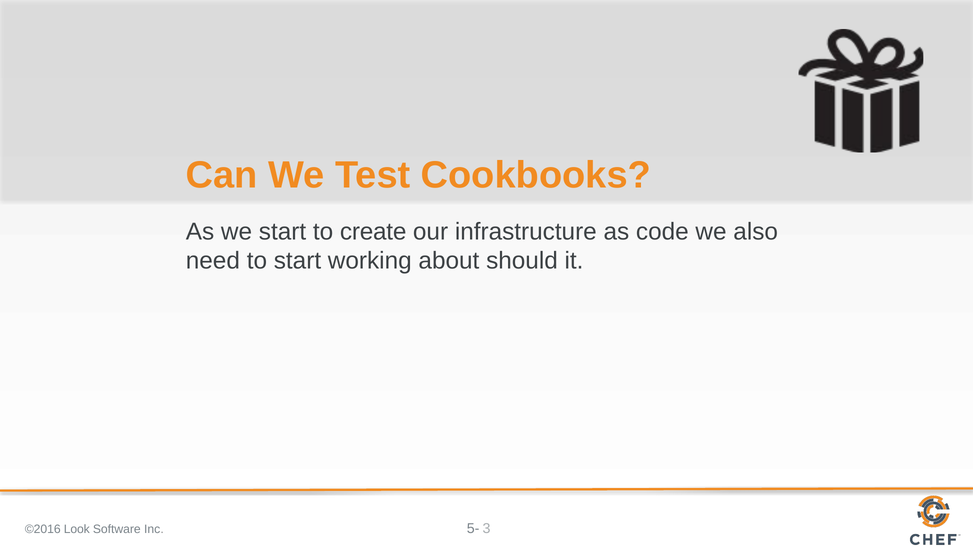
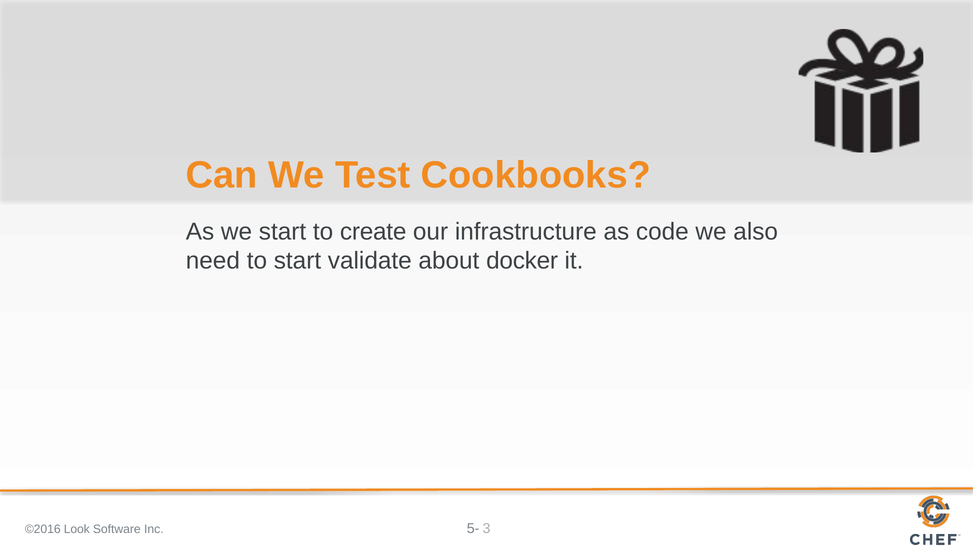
working: working -> validate
should: should -> docker
